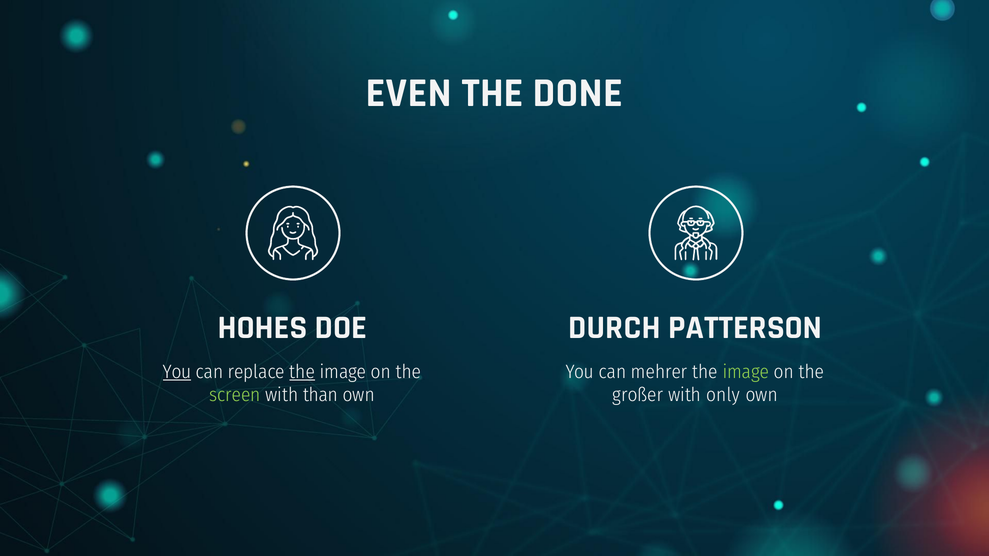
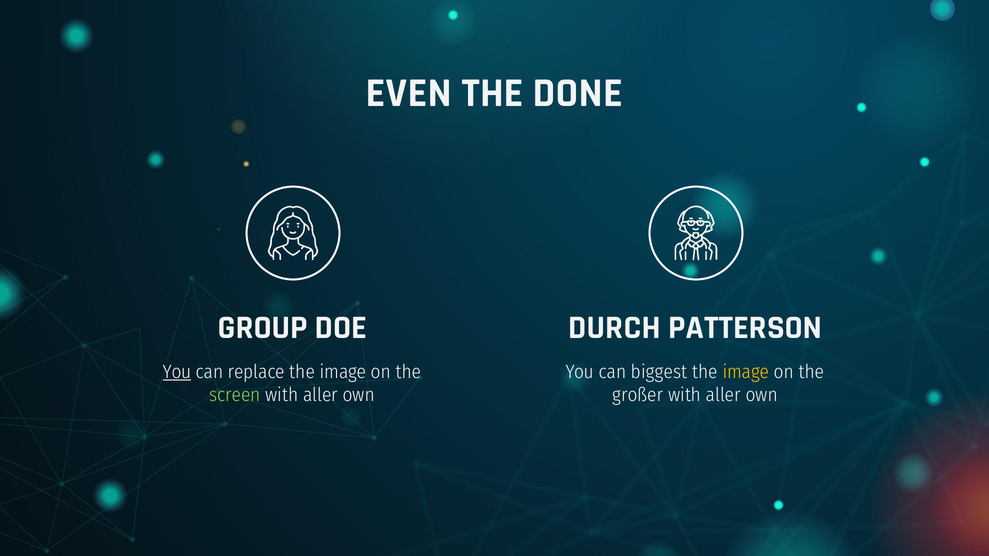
HOHES: HOHES -> GROUP
the at (302, 372) underline: present -> none
mehrer: mehrer -> biggest
image at (746, 372) colour: light green -> yellow
than at (320, 395): than -> aller
only at (723, 395): only -> aller
